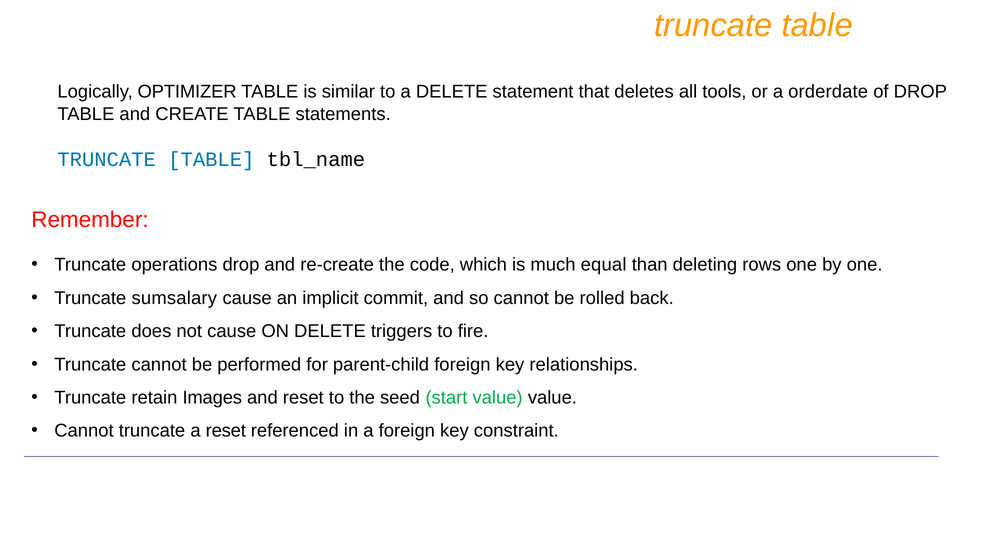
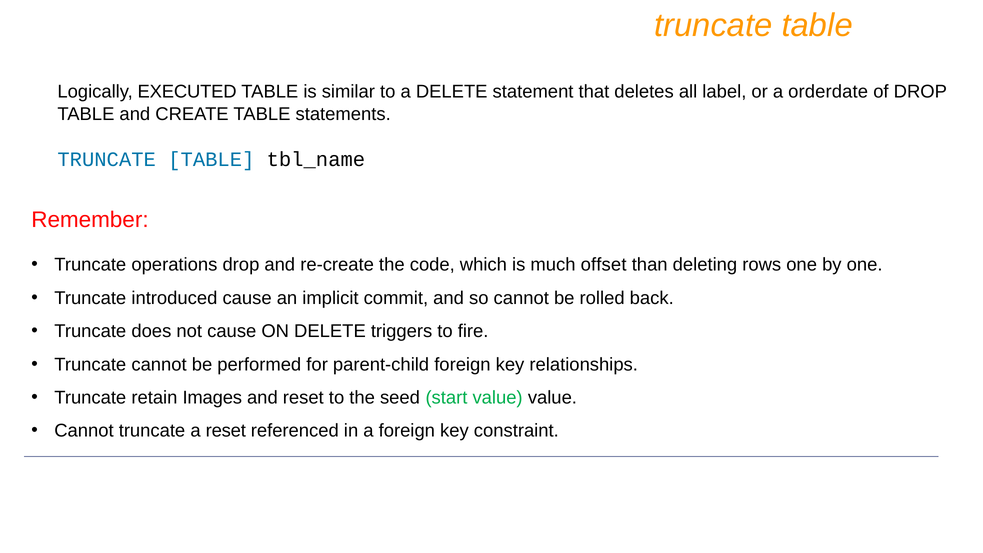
OPTIMIZER: OPTIMIZER -> EXECUTED
tools: tools -> label
equal: equal -> offset
sumsalary: sumsalary -> introduced
